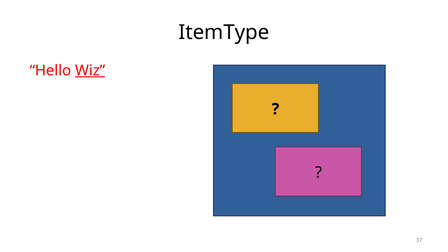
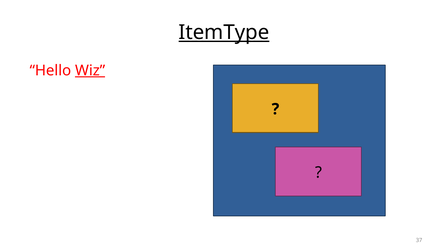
ItemType underline: none -> present
